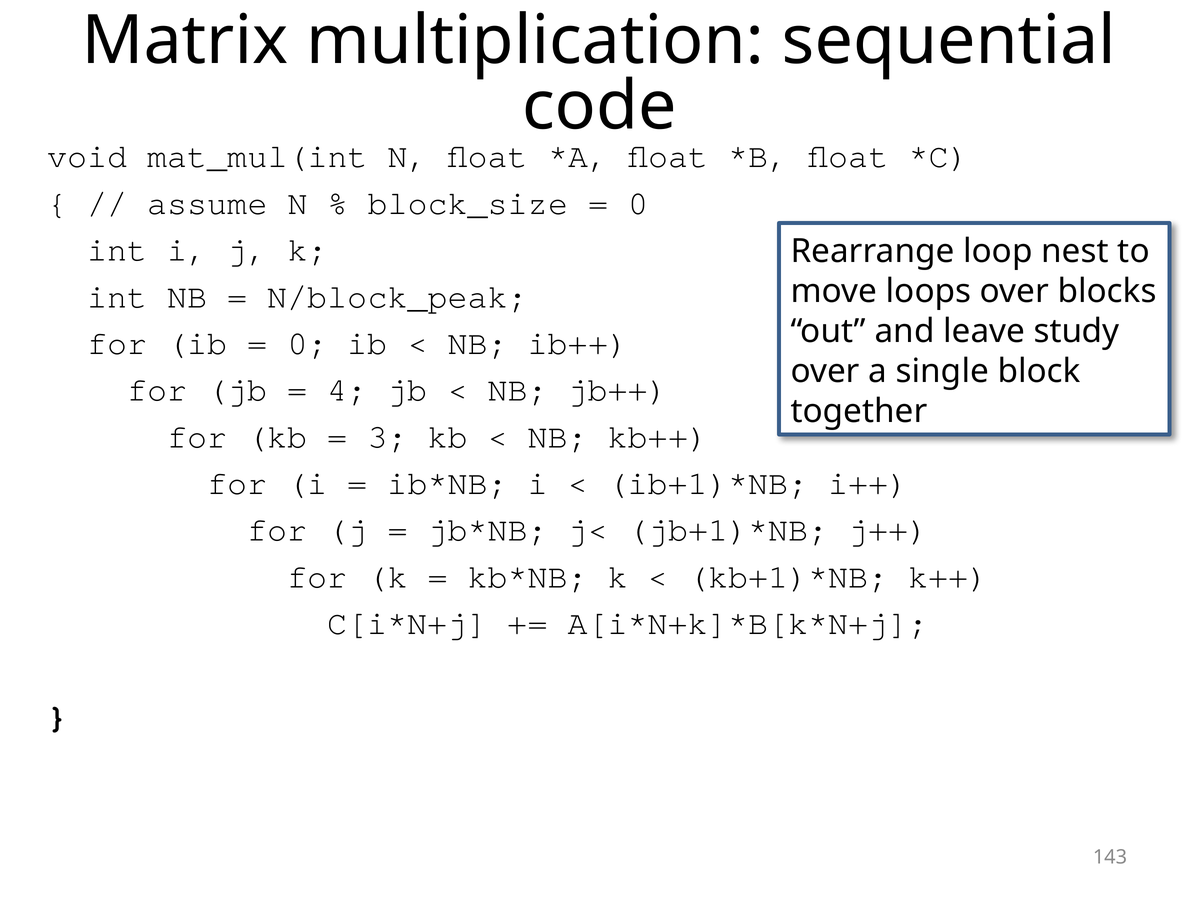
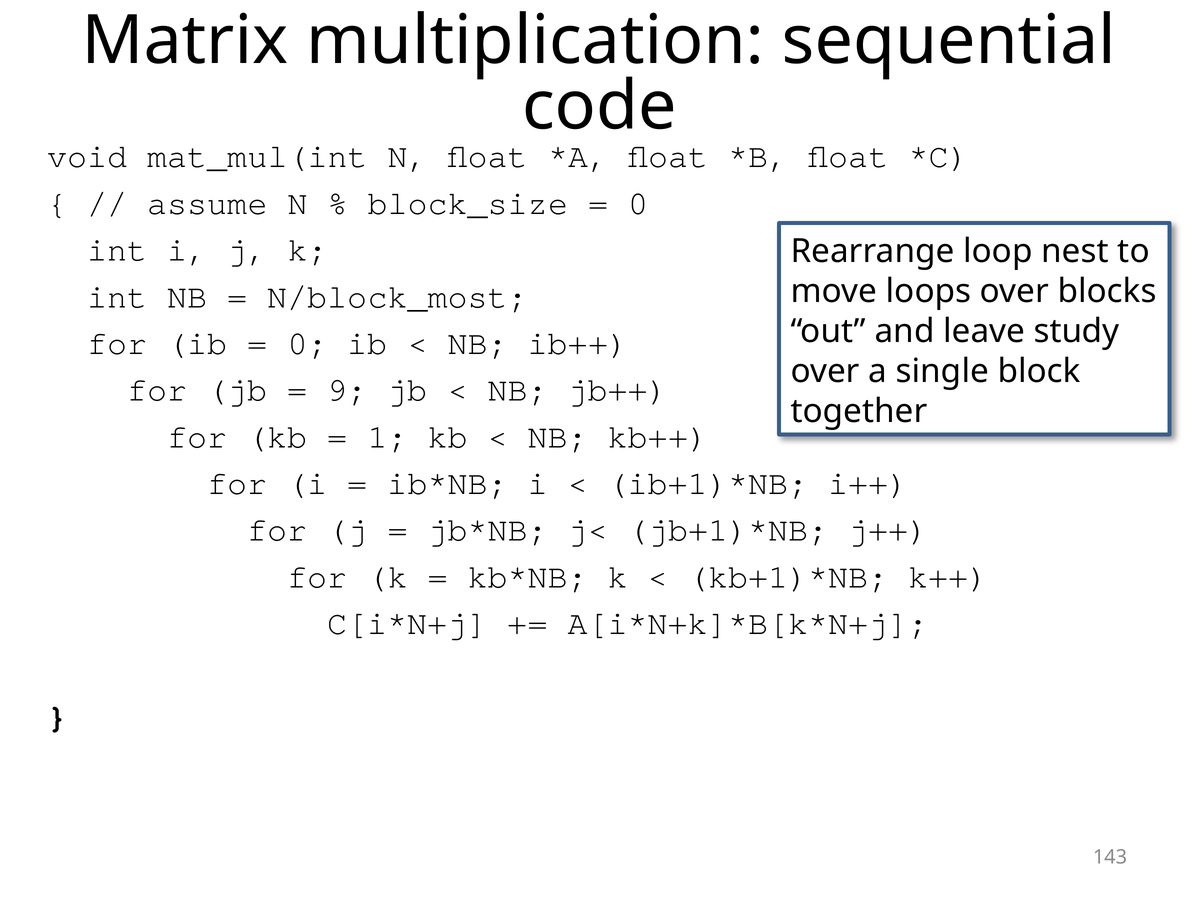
N/block_peak: N/block_peak -> N/block_most
4: 4 -> 9
3: 3 -> 1
